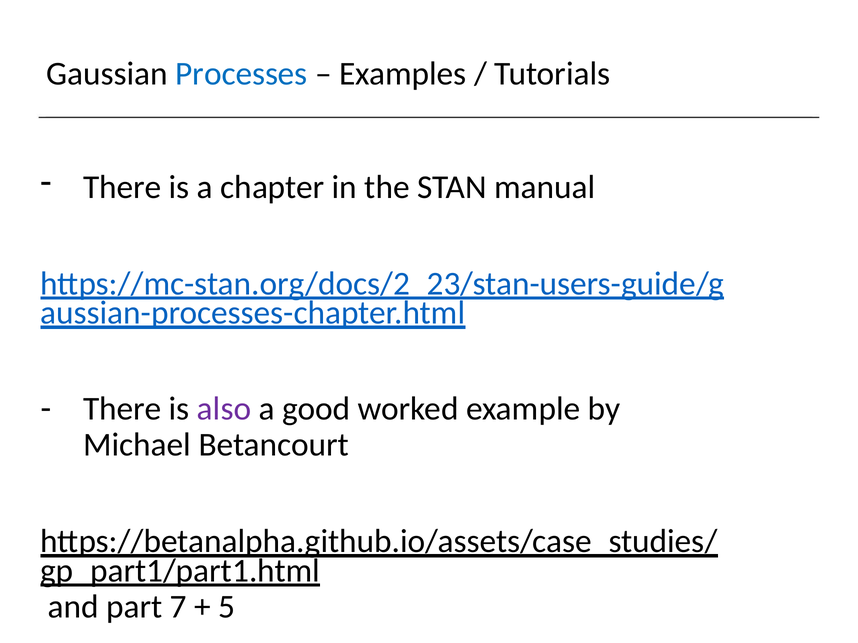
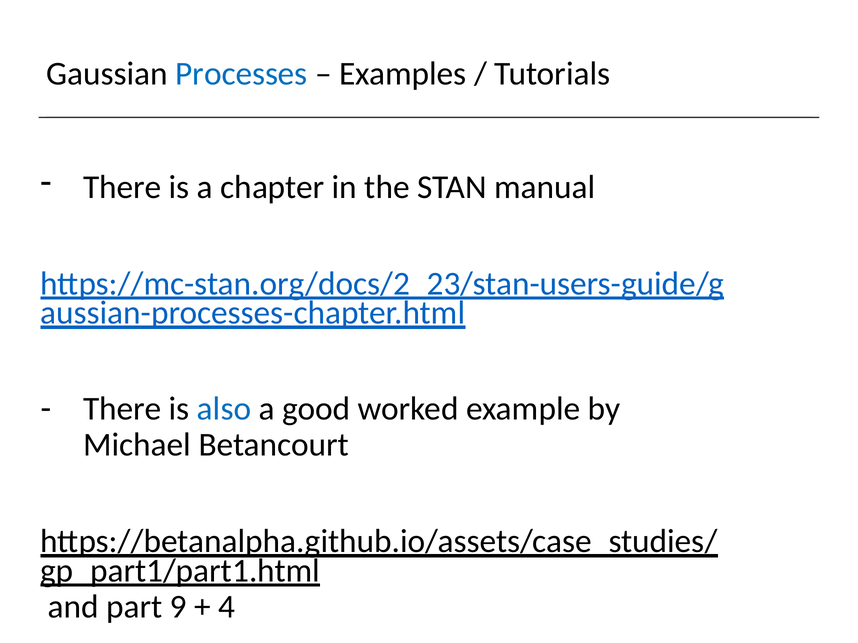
also colour: purple -> blue
7: 7 -> 9
5: 5 -> 4
